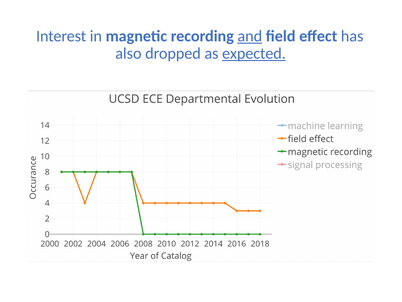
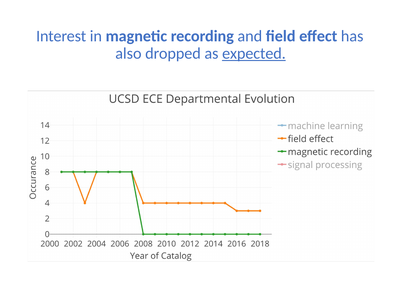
and underline: present -> none
